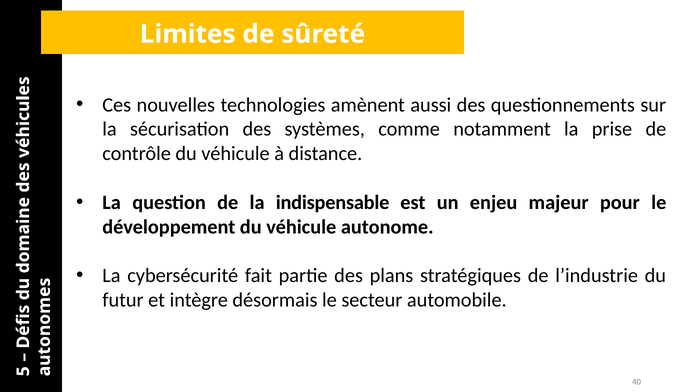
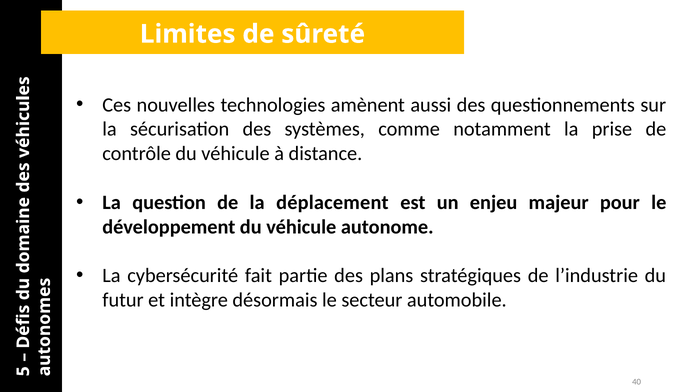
indispensable: indispensable -> déplacement
